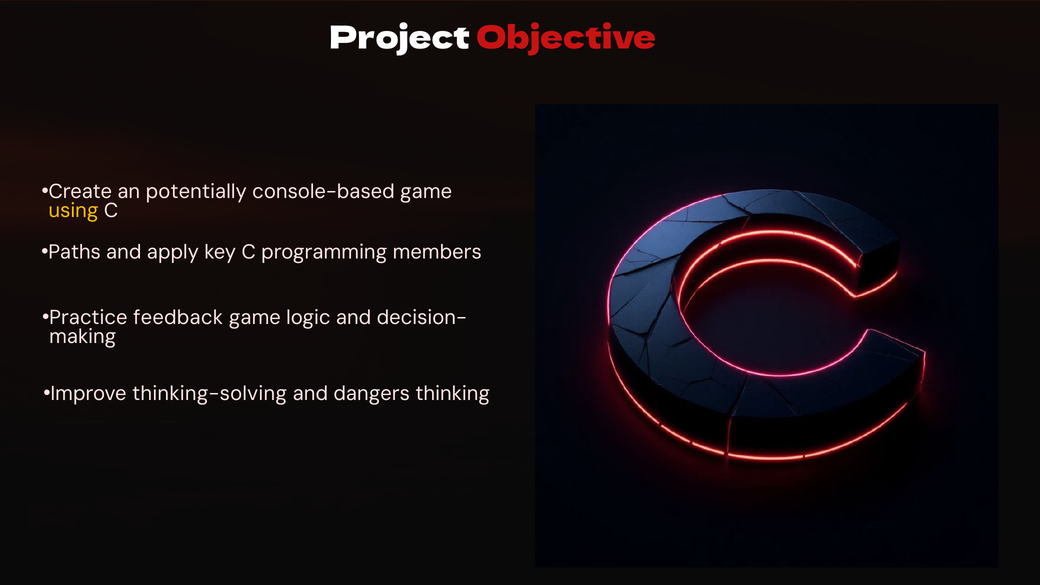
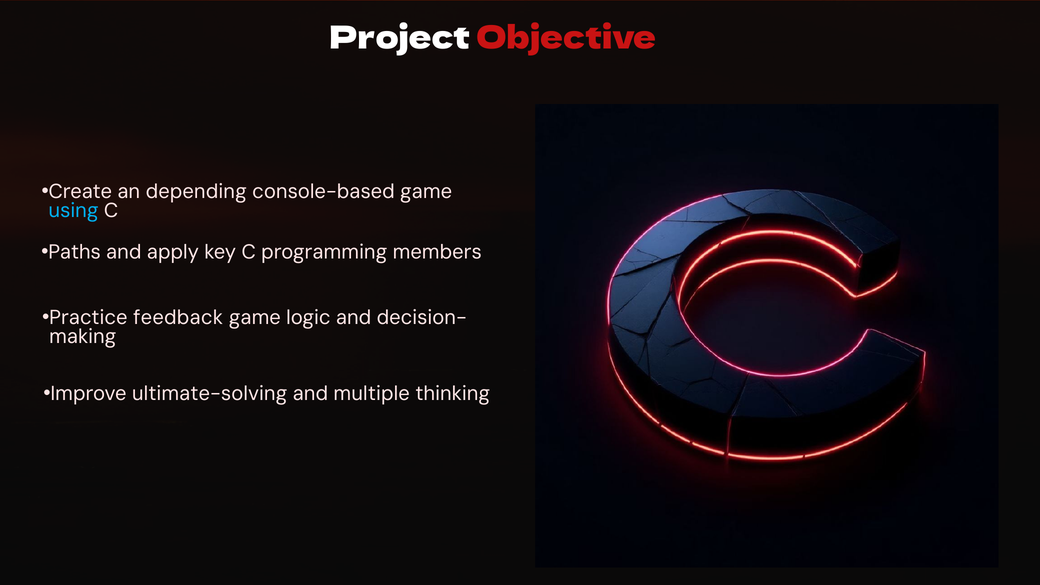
potentially: potentially -> depending
using colour: yellow -> light blue
thinking-solving: thinking-solving -> ultimate-solving
dangers: dangers -> multiple
